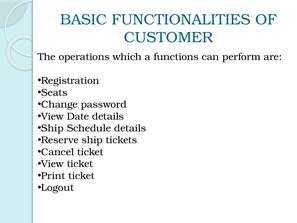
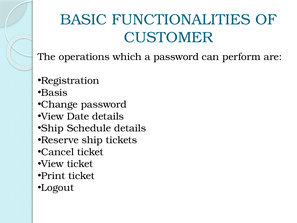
a functions: functions -> password
Seats: Seats -> Basis
